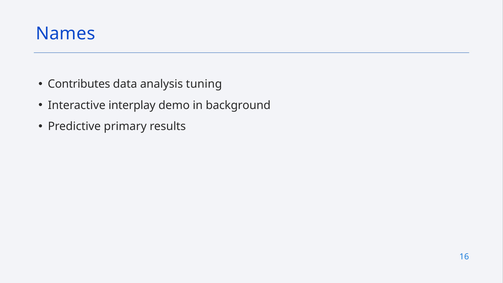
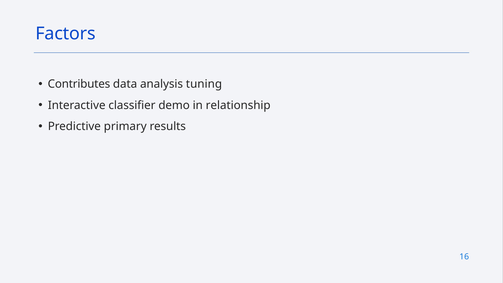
Names: Names -> Factors
interplay: interplay -> classifier
background: background -> relationship
